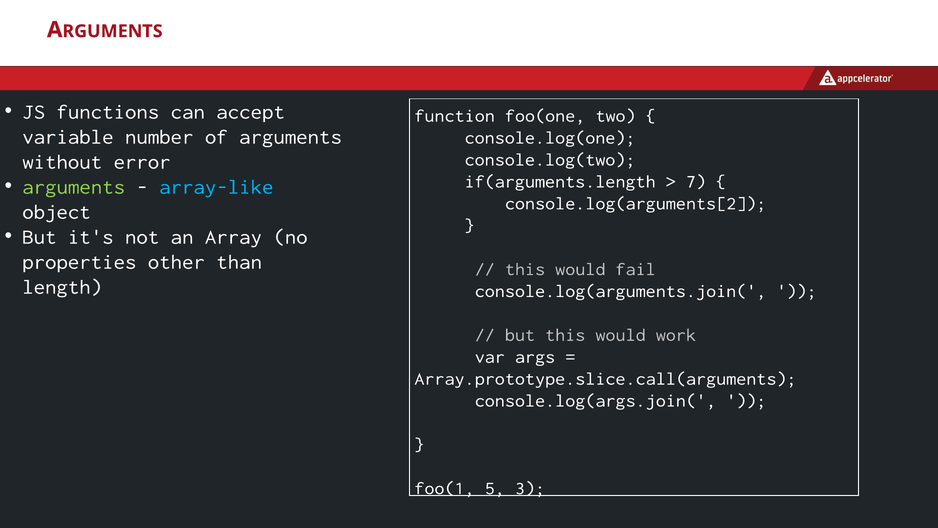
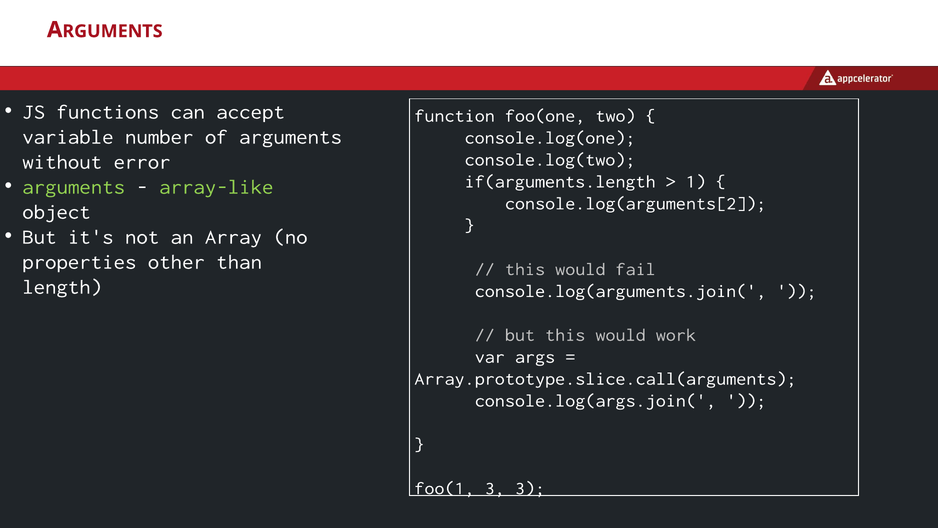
array-like colour: light blue -> light green
7: 7 -> 1
foo(1 5: 5 -> 3
